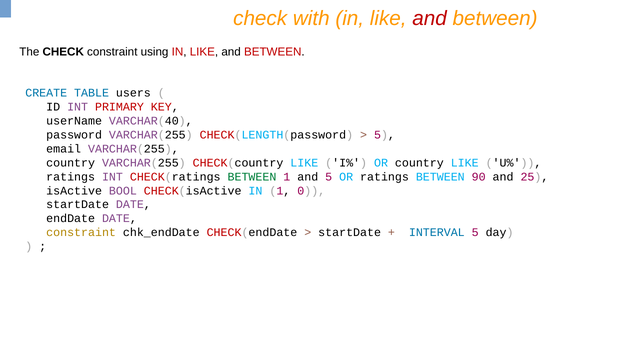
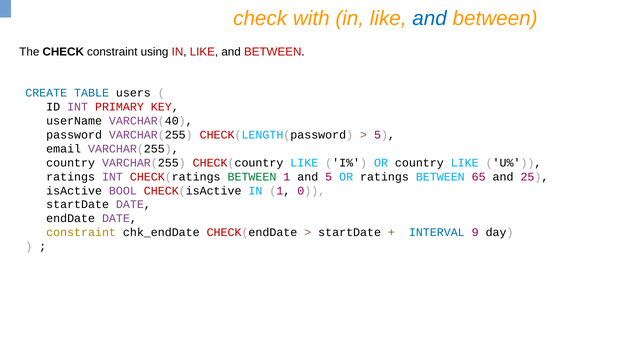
and at (430, 18) colour: red -> blue
90: 90 -> 65
INTERVAL 5: 5 -> 9
